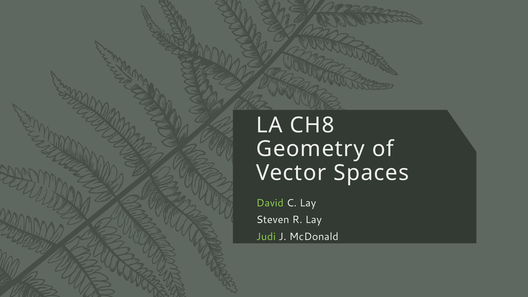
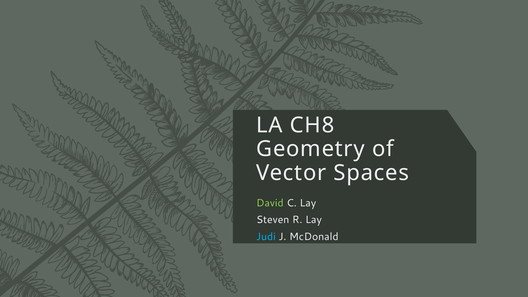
Judi colour: light green -> light blue
